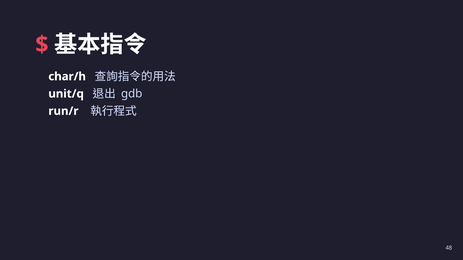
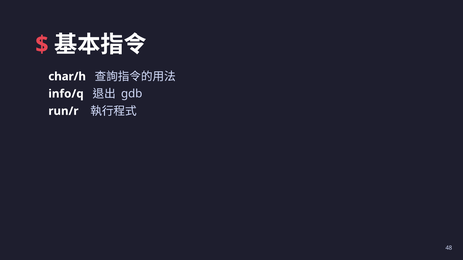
unit/q: unit/q -> info/q
